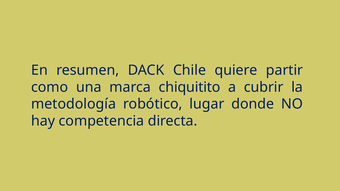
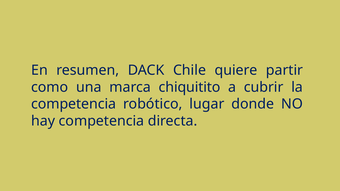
metodología at (74, 104): metodología -> competencia
